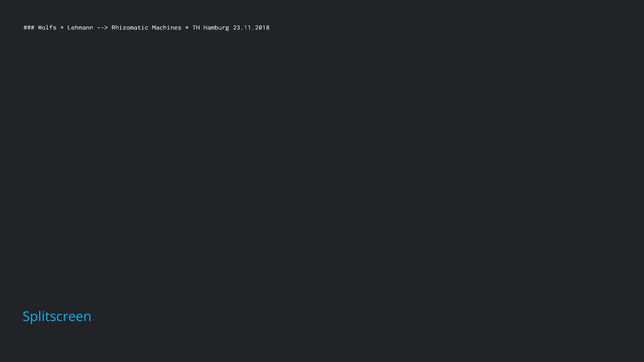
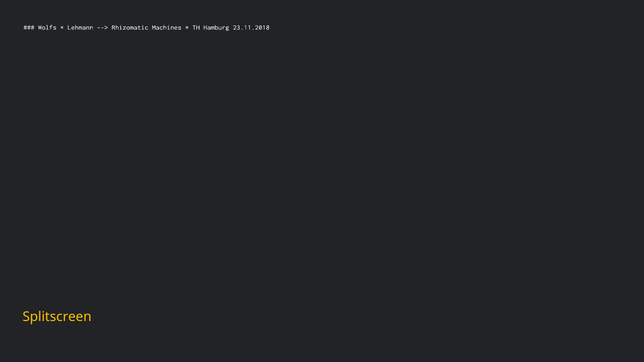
Splitscreen colour: light blue -> yellow
